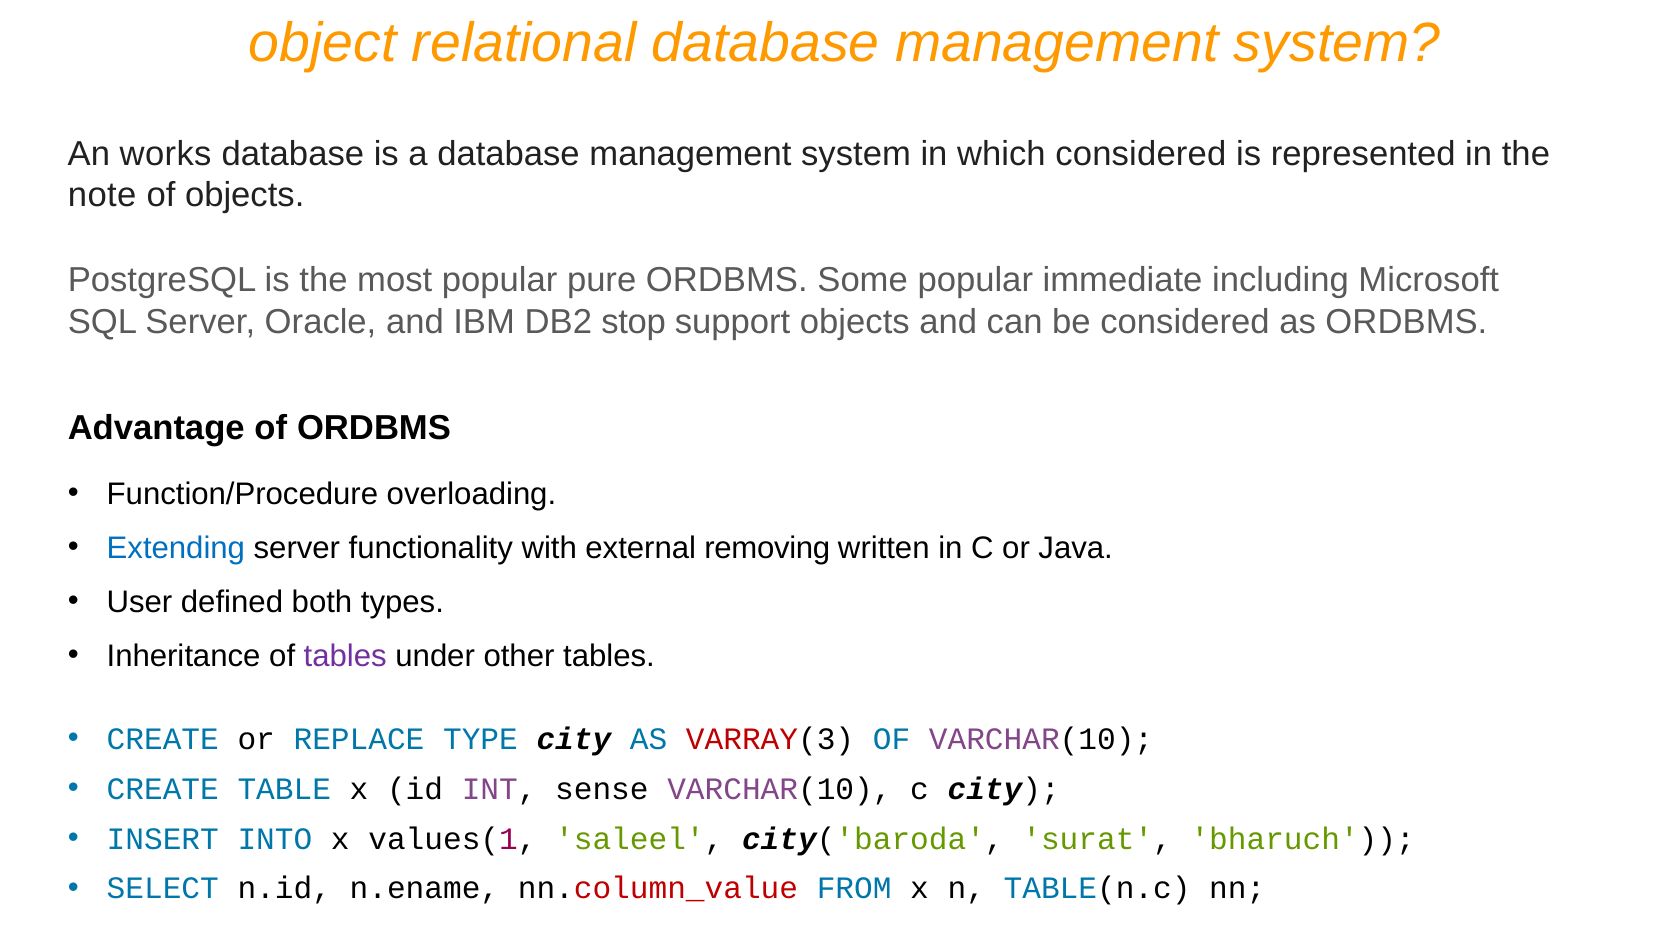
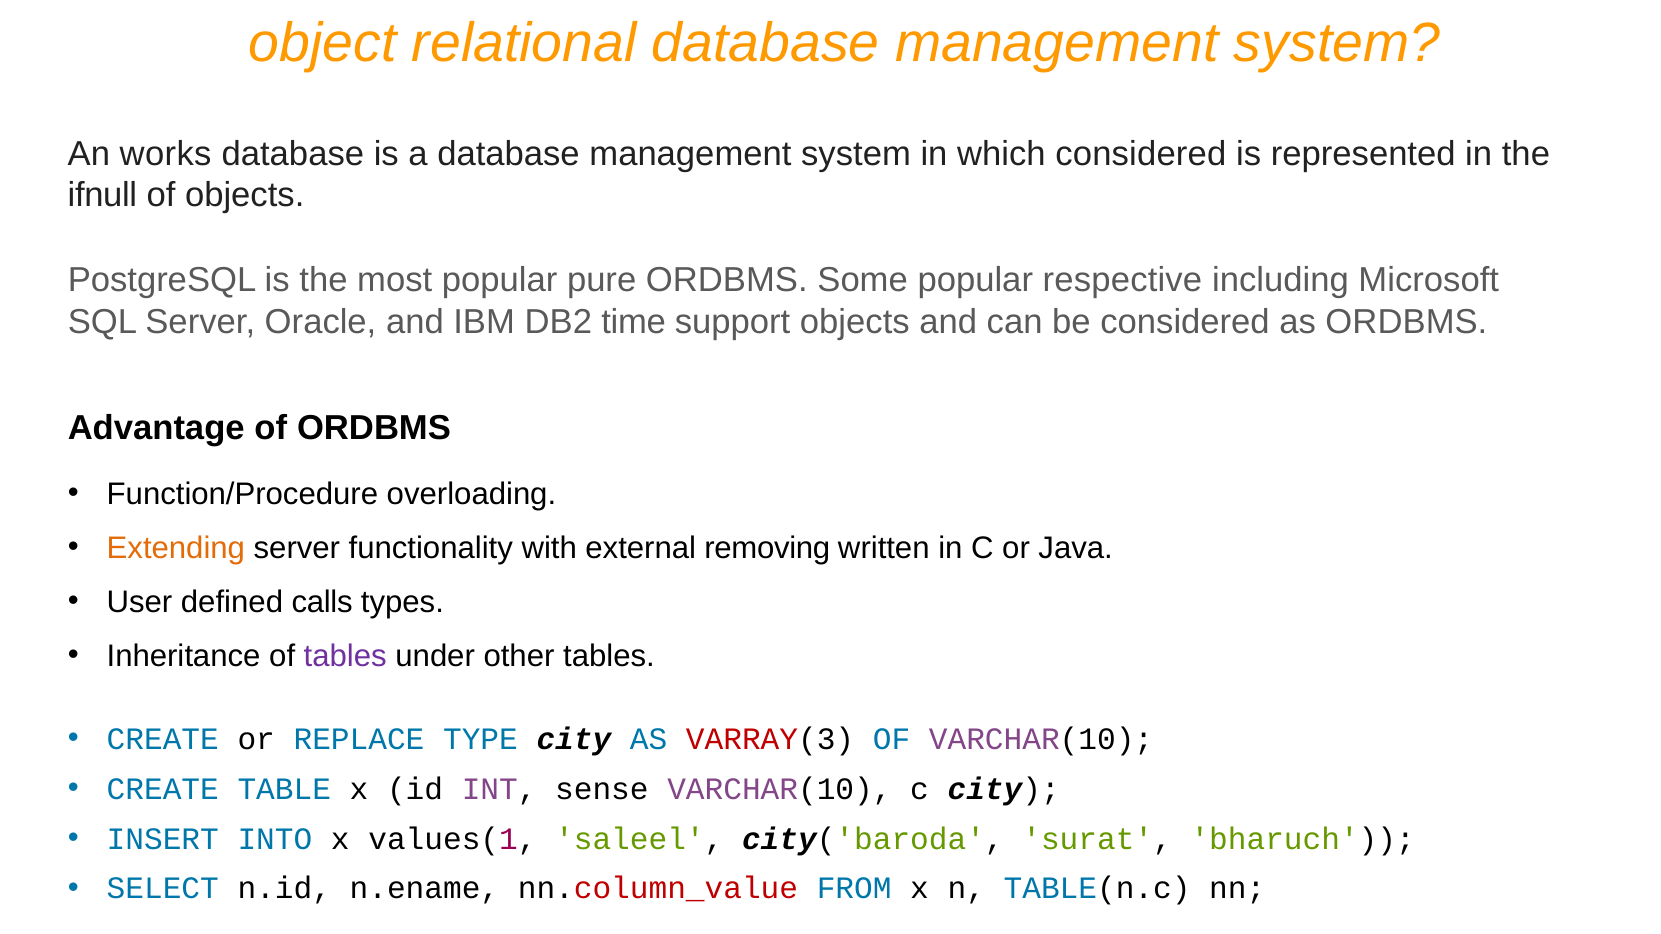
note: note -> ifnull
immediate: immediate -> respective
stop: stop -> time
Extending colour: blue -> orange
both: both -> calls
